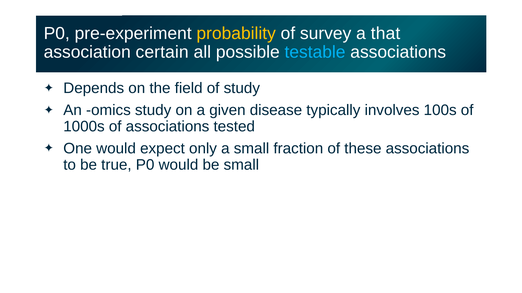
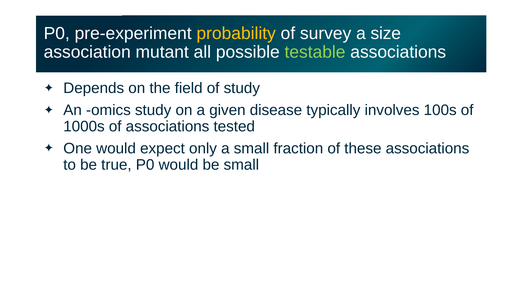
that: that -> size
certain: certain -> mutant
testable colour: light blue -> light green
